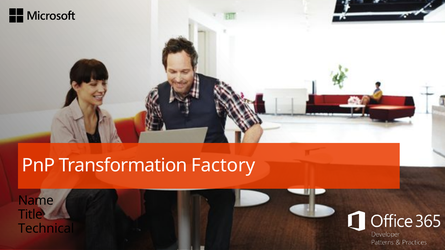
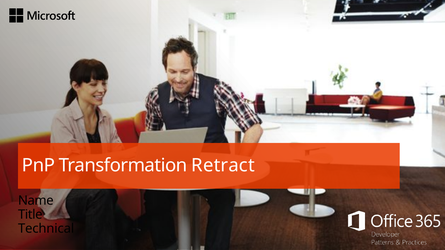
Factory: Factory -> Retract
